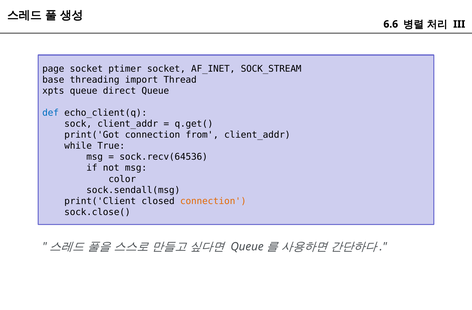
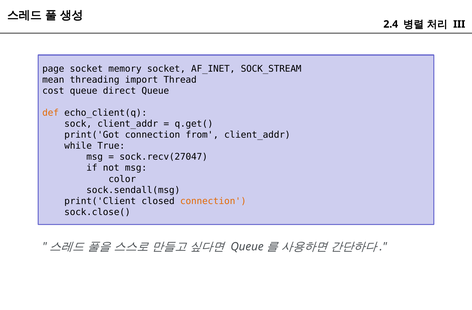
6.6: 6.6 -> 2.4
ptimer: ptimer -> memory
base: base -> mean
xpts: xpts -> cost
def colour: blue -> orange
sock.recv(64536: sock.recv(64536 -> sock.recv(27047
